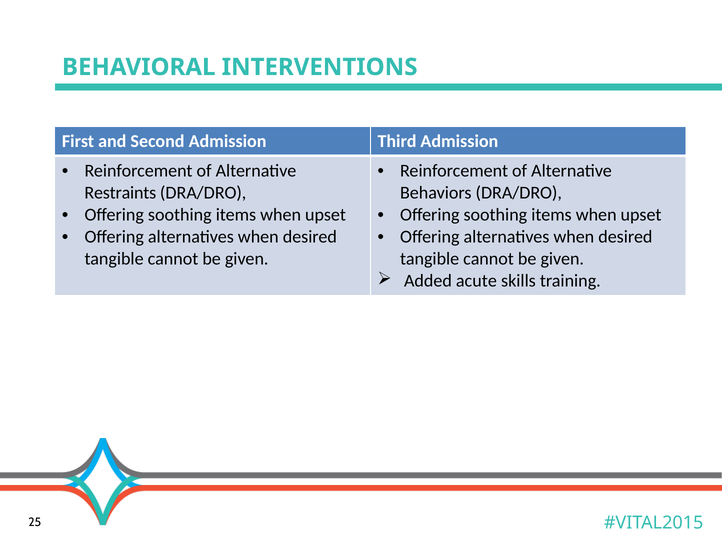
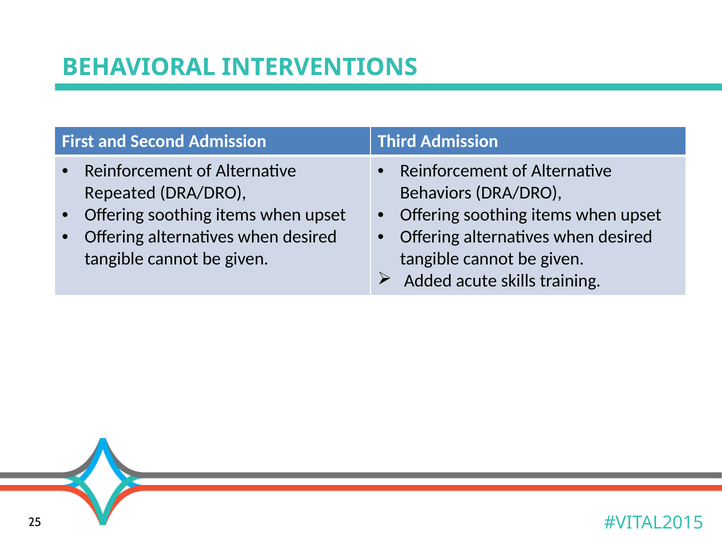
Restraints: Restraints -> Repeated
